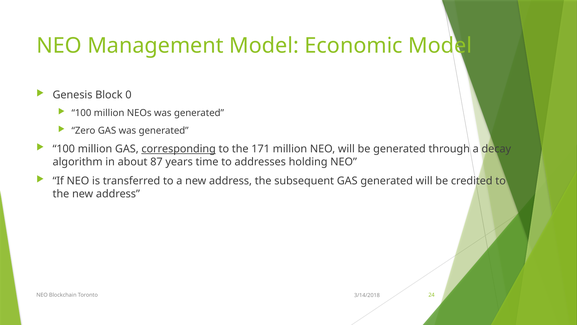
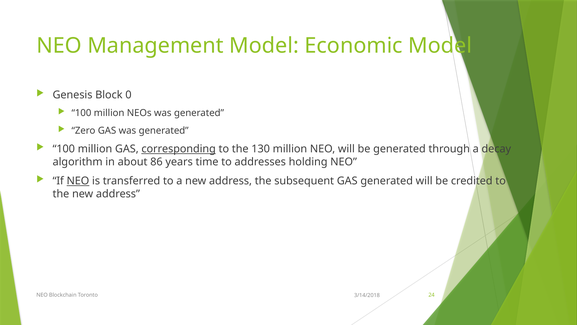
171: 171 -> 130
87: 87 -> 86
NEO at (78, 181) underline: none -> present
